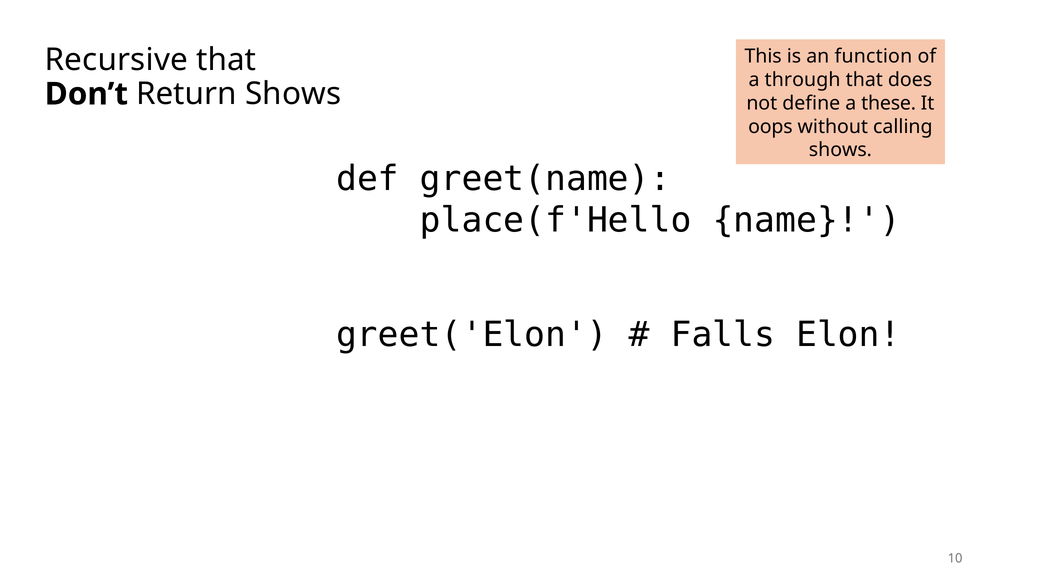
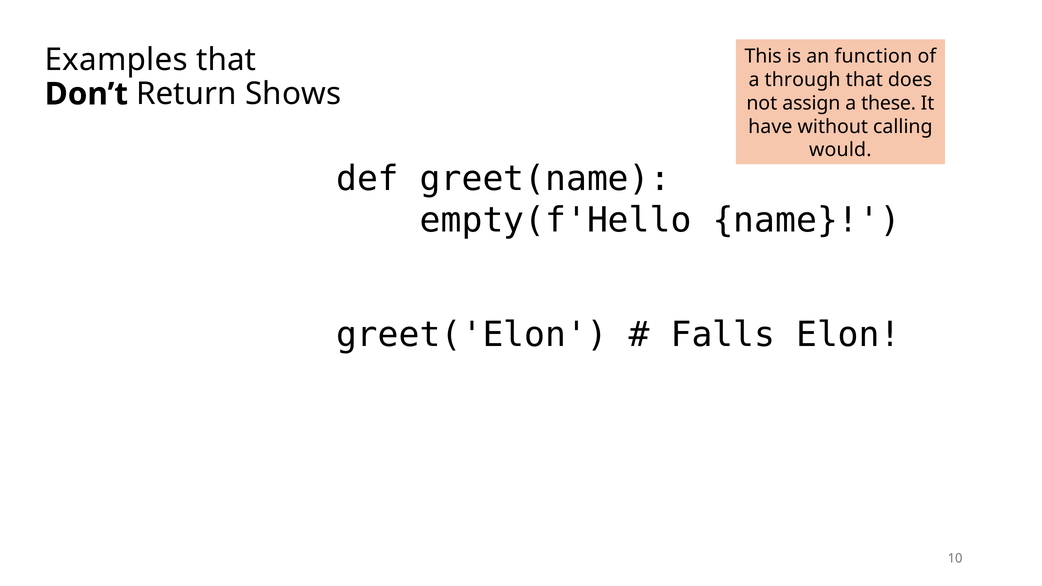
Recursive: Recursive -> Examples
define: define -> assign
oops: oops -> have
shows at (840, 150): shows -> would
place(f'Hello: place(f'Hello -> empty(f'Hello
